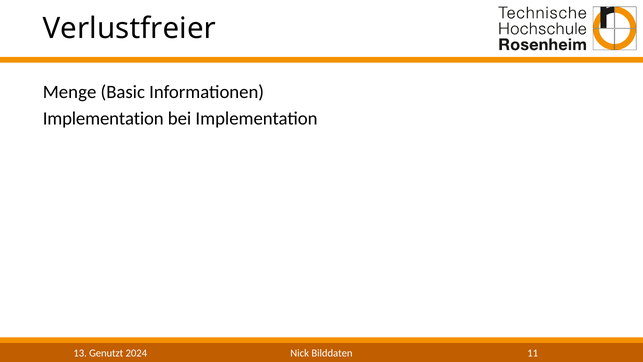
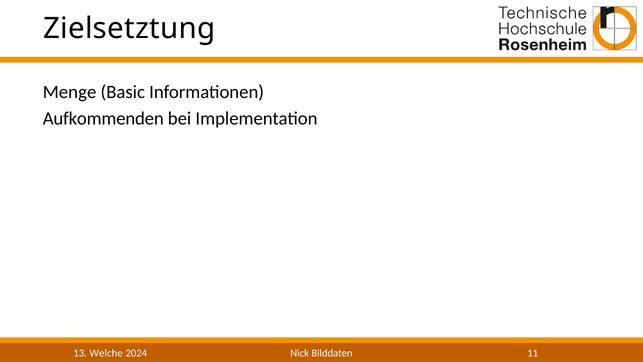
Verlustfreier: Verlustfreier -> Zielsetztung
Implementation at (103, 119): Implementation -> Aufkommenden
Genutzt: Genutzt -> Welche
